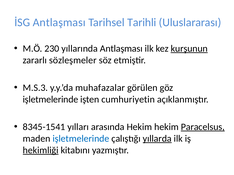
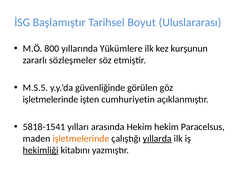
İSG Antlaşması: Antlaşması -> Başlamıştır
Tarihli: Tarihli -> Boyut
230: 230 -> 800
yıllarında Antlaşması: Antlaşması -> Yükümlere
kurşunun underline: present -> none
M.S.3: M.S.3 -> M.S.5
muhafazalar: muhafazalar -> güvenliğinde
8345-1541: 8345-1541 -> 5818-1541
Paracelsus underline: present -> none
işletmelerinde at (81, 139) colour: blue -> orange
